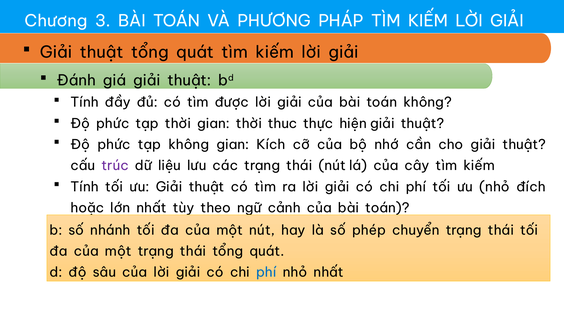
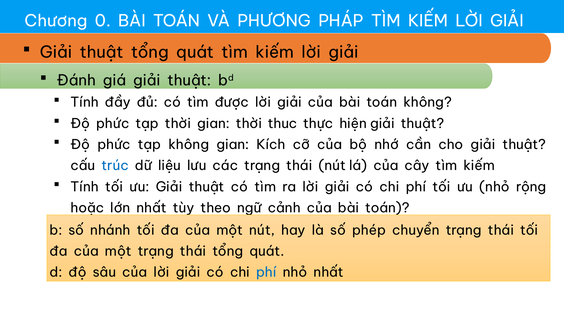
3: 3 -> 0
trúc colour: purple -> blue
đích: đích -> rộng
